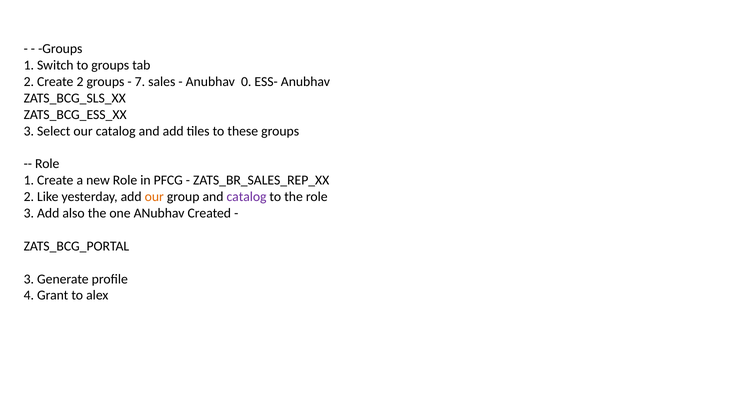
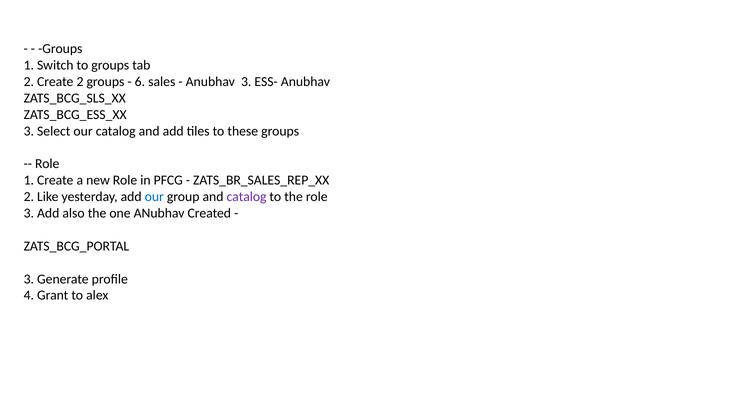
7: 7 -> 6
Anubhav 0: 0 -> 3
our at (154, 197) colour: orange -> blue
